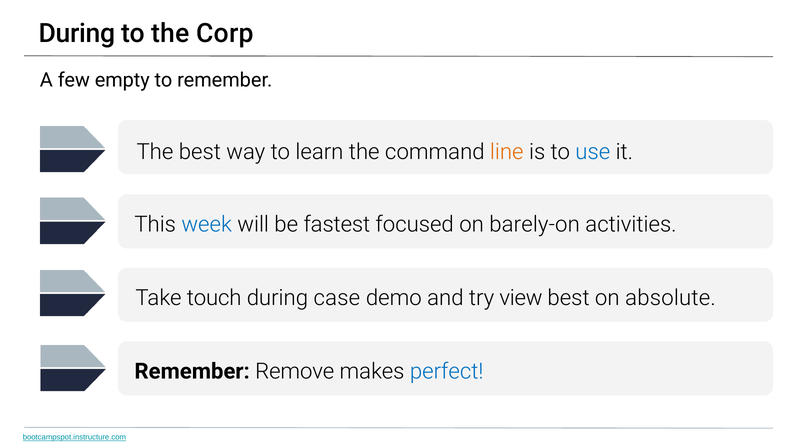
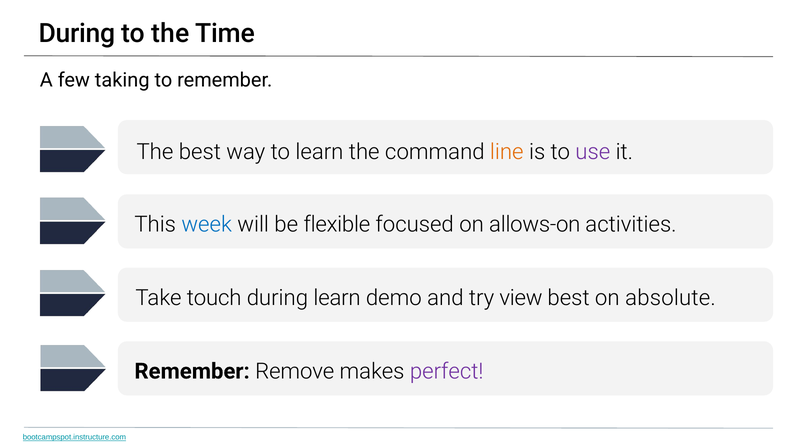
Corp: Corp -> Time
empty: empty -> taking
use colour: blue -> purple
fastest: fastest -> flexible
barely-on: barely-on -> allows-on
during case: case -> learn
perfect colour: blue -> purple
